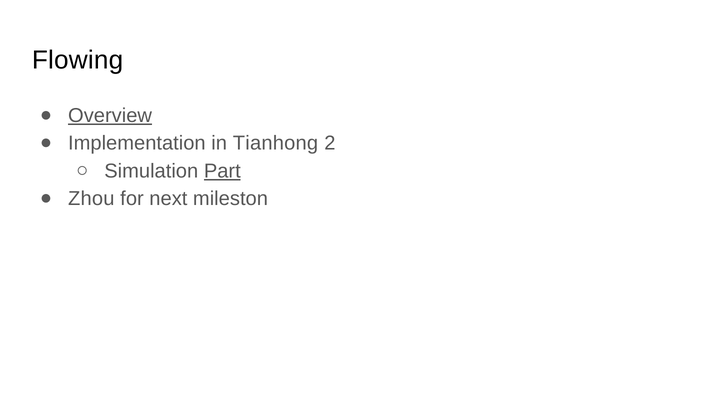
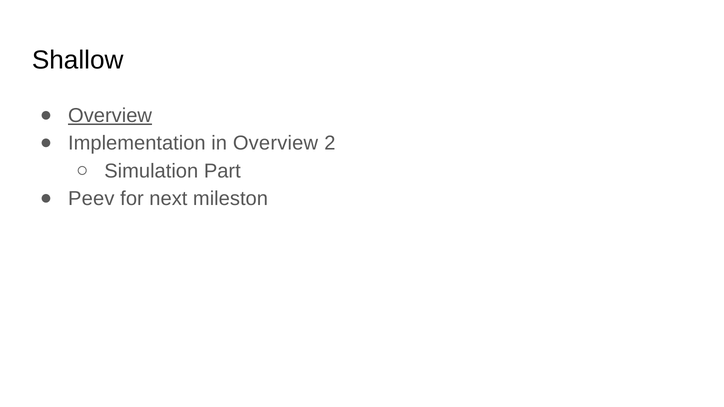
Flowing: Flowing -> Shallow
in Tianhong: Tianhong -> Overview
Part underline: present -> none
Zhou: Zhou -> Peev
